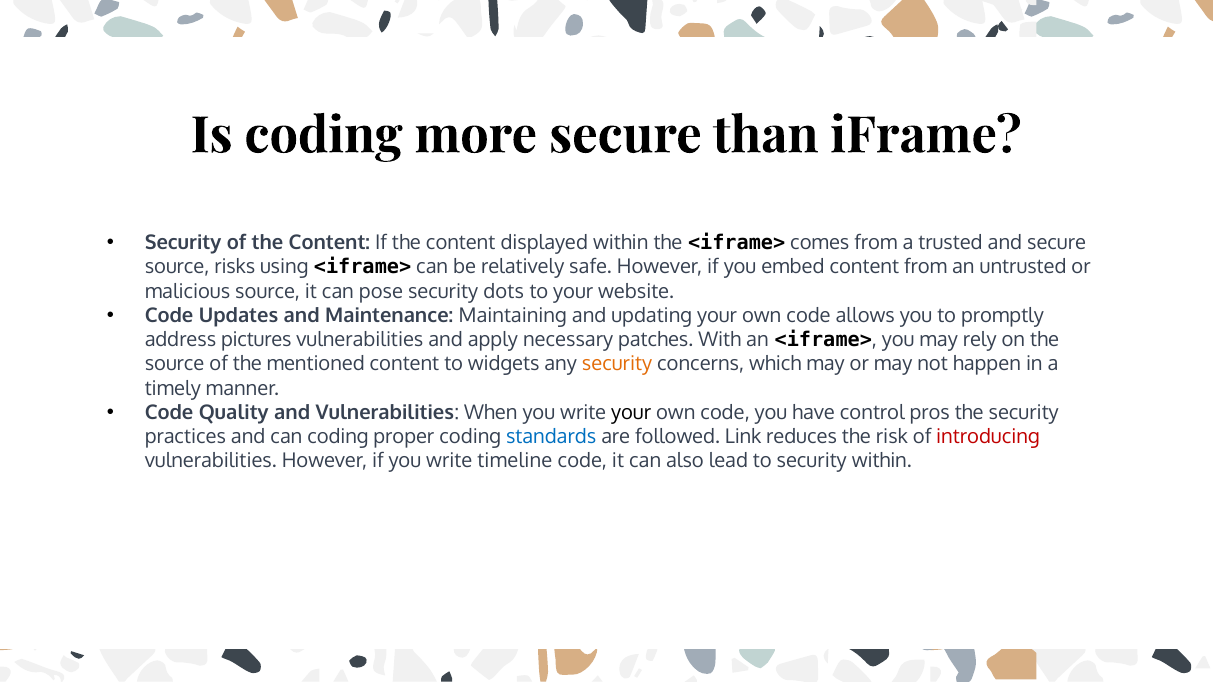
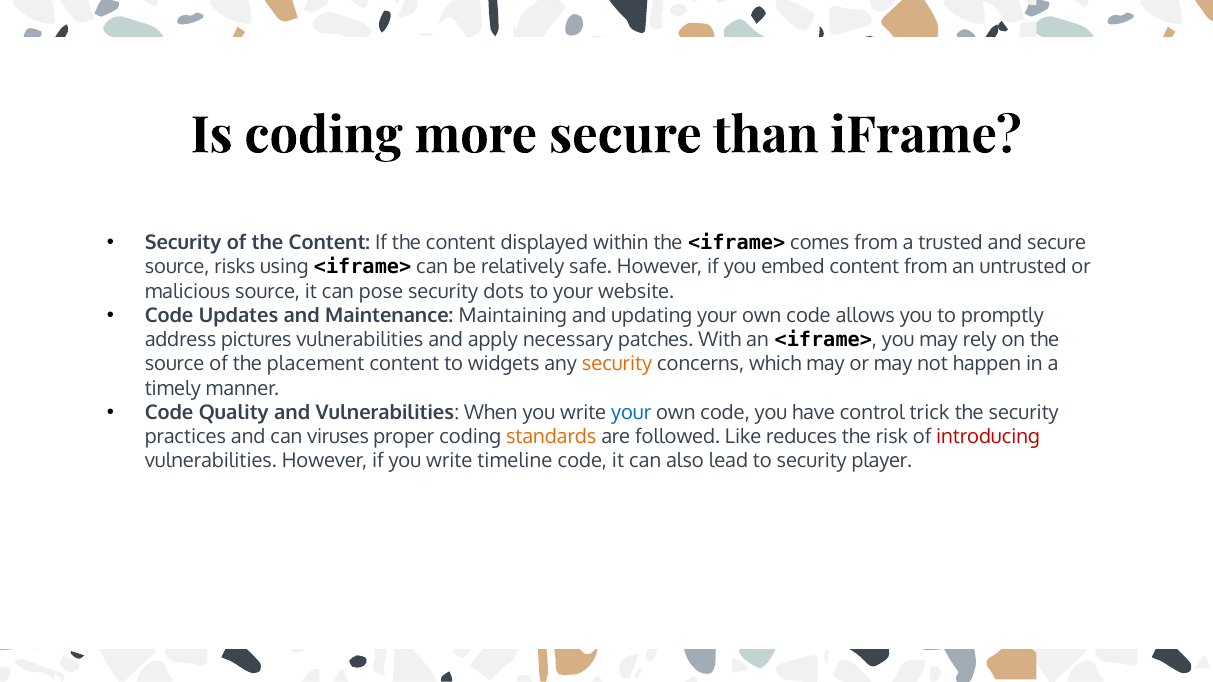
mentioned: mentioned -> placement
your at (631, 413) colour: black -> blue
pros: pros -> trick
can coding: coding -> viruses
standards colour: blue -> orange
Link: Link -> Like
security within: within -> player
